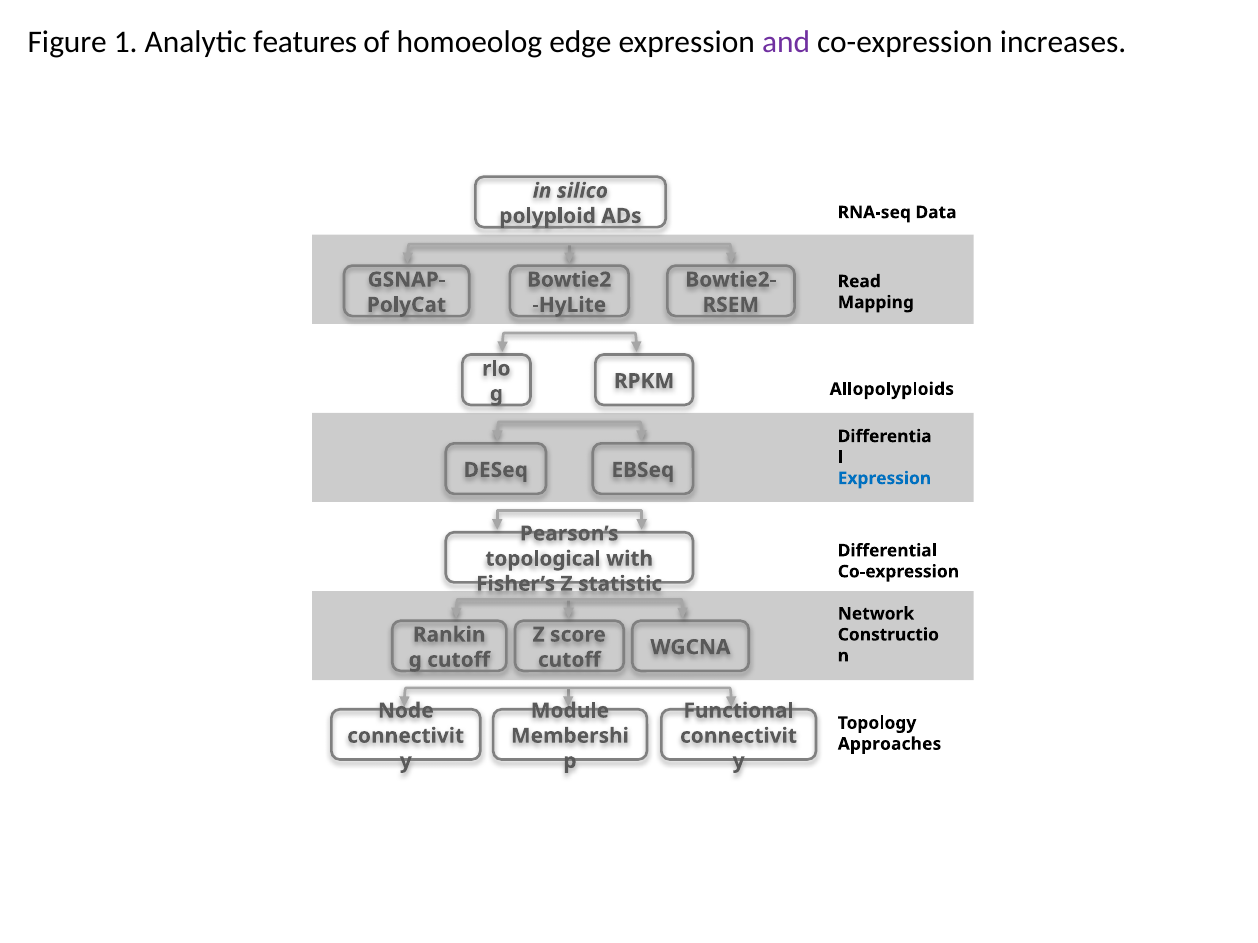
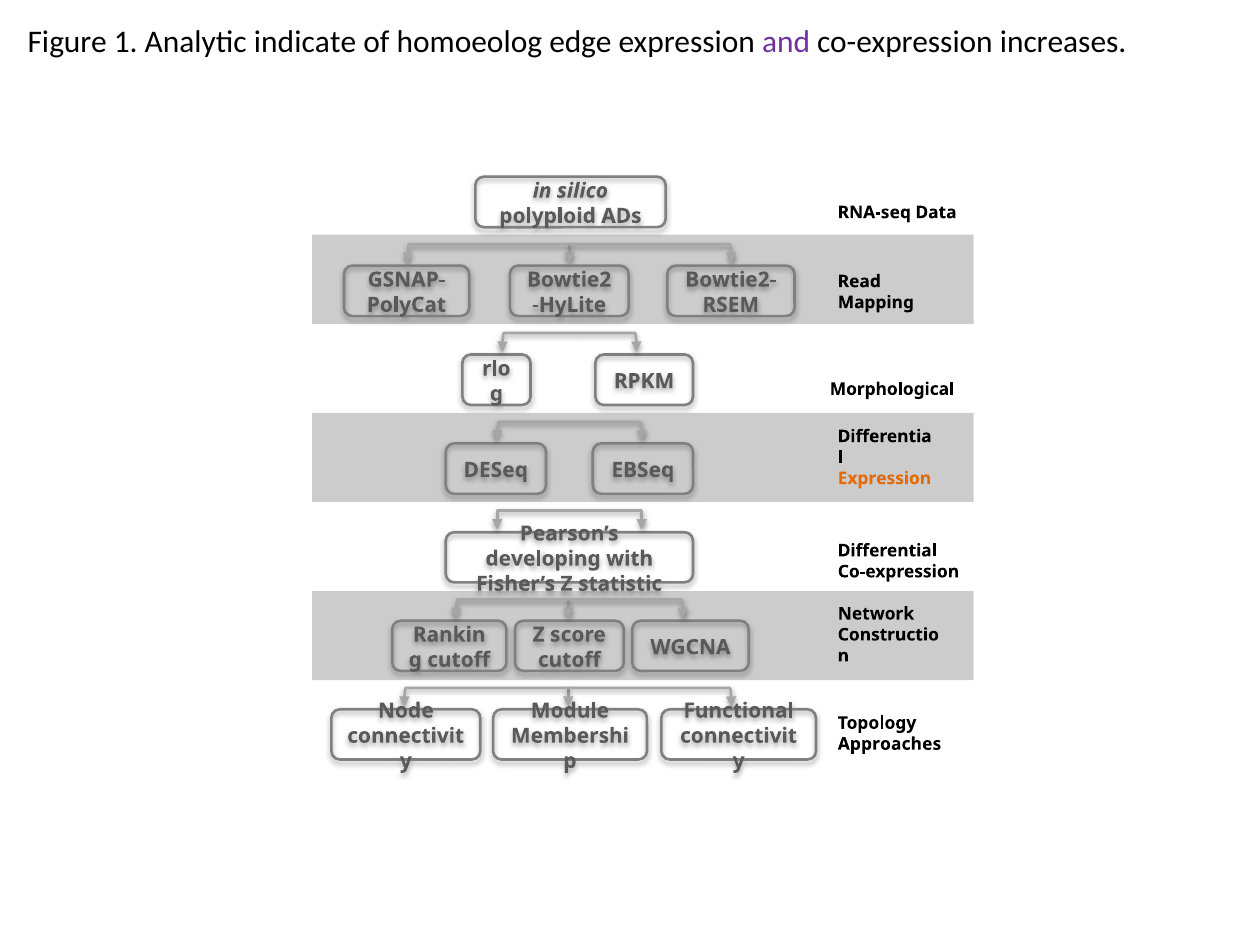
features: features -> indicate
Allopolyploids: Allopolyploids -> Morphological
Expression at (884, 479) colour: blue -> orange
topological: topological -> developing
